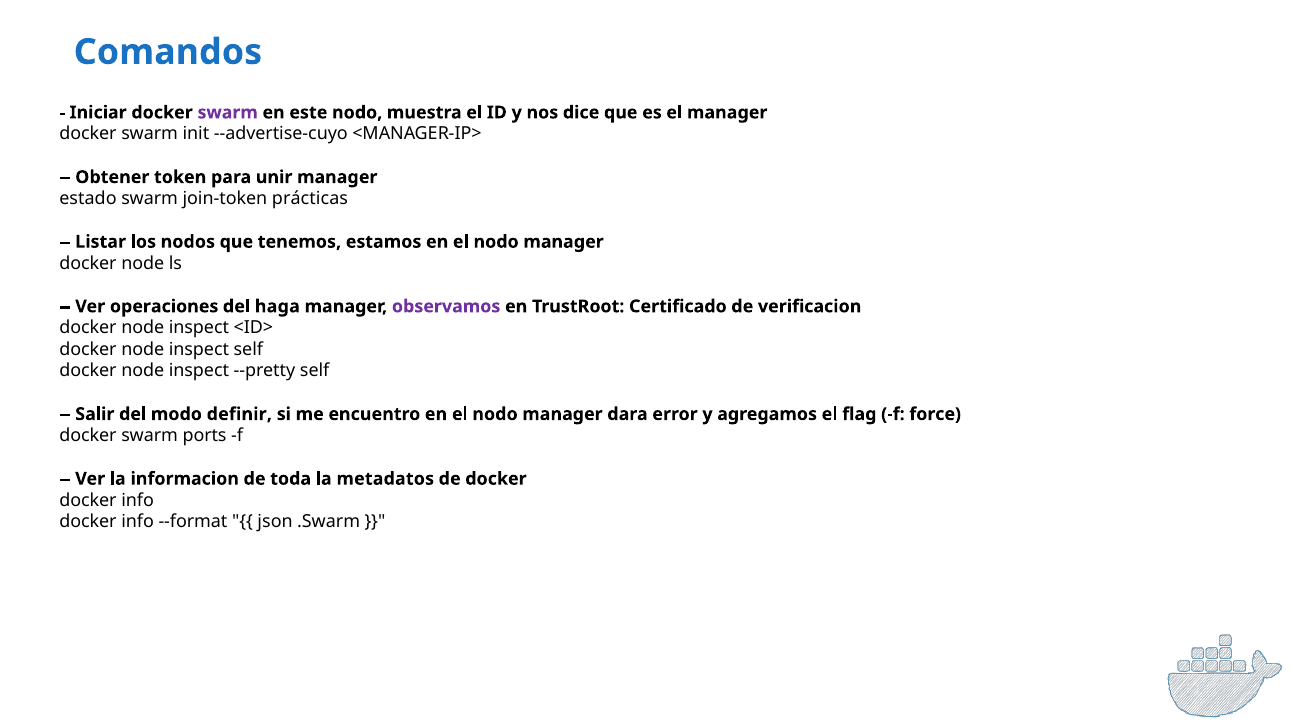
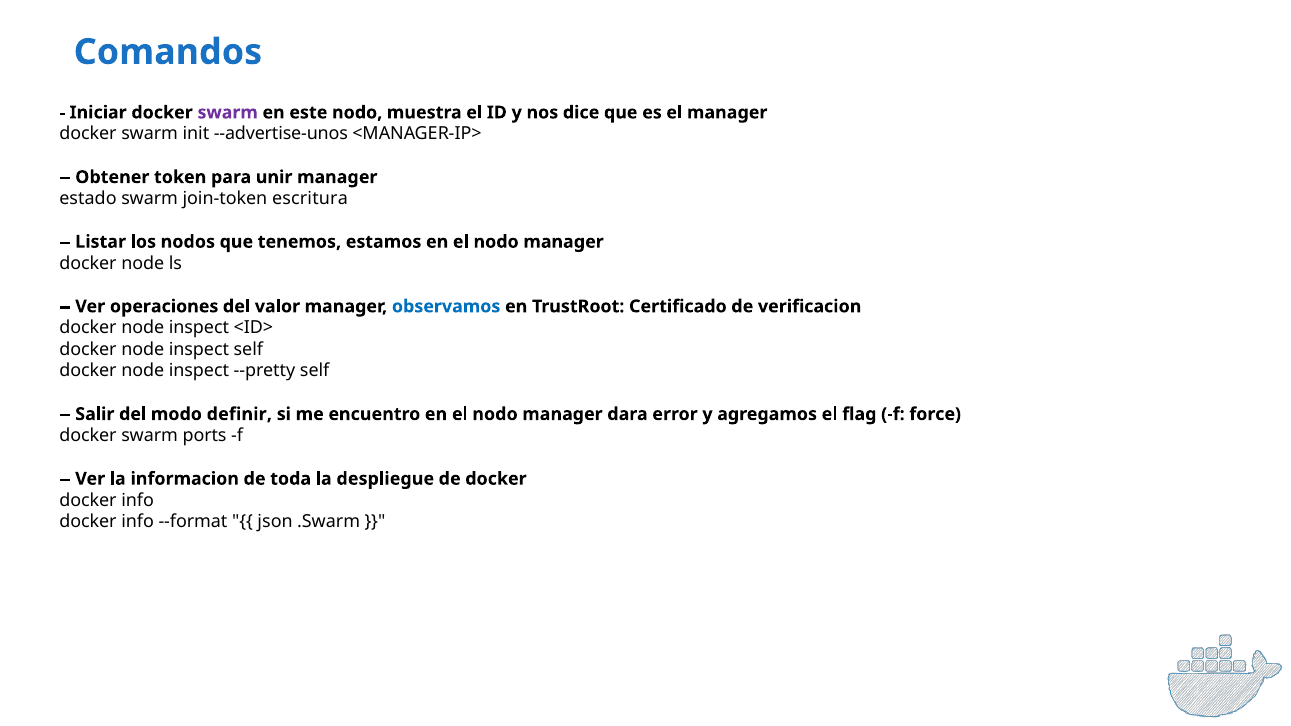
--advertise-cuyo: --advertise-cuyo -> --advertise-unos
prácticas: prácticas -> escritura
haga: haga -> valor
observamos colour: purple -> blue
metadatos: metadatos -> despliegue
